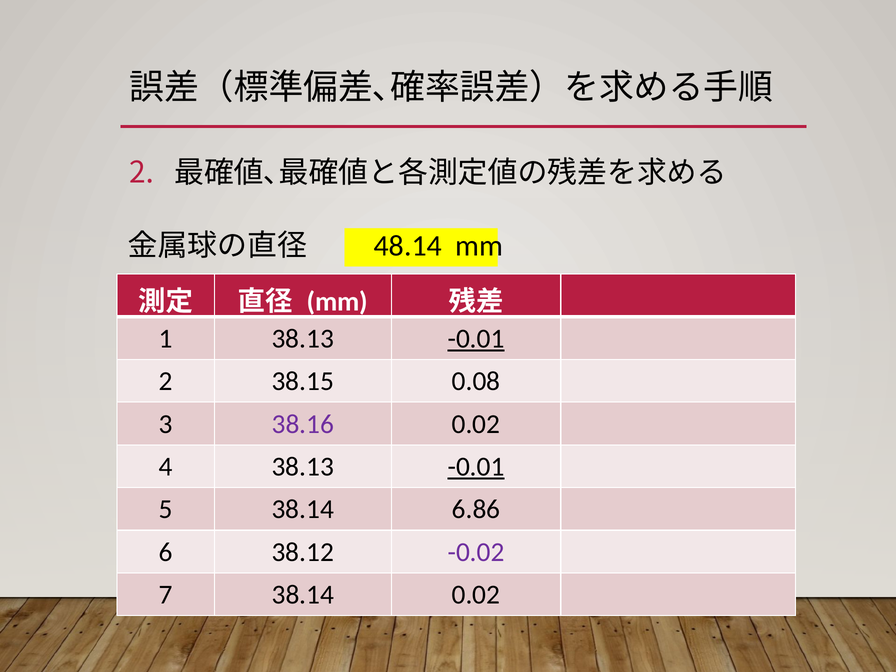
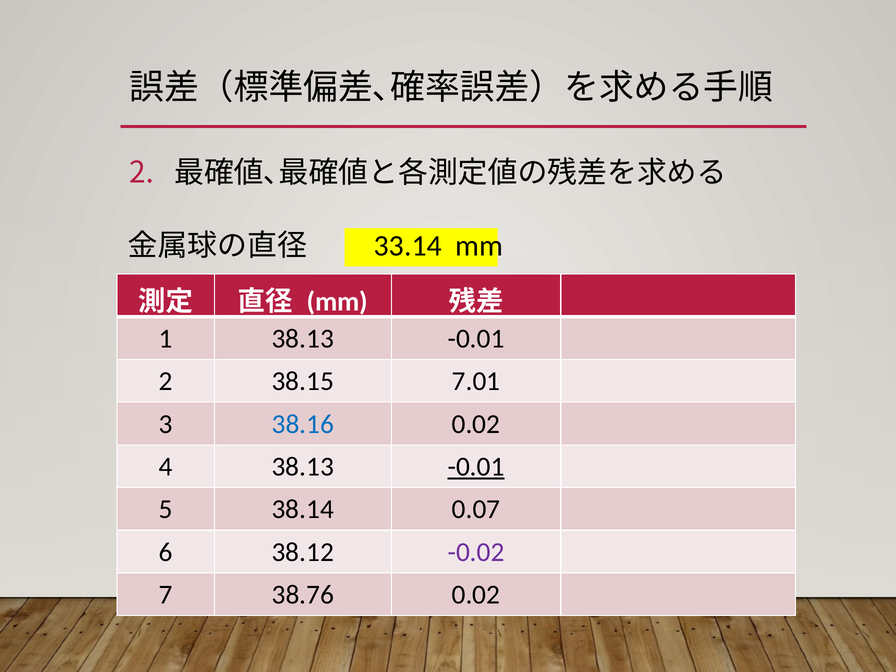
48.14: 48.14 -> 33.14
-0.01 at (476, 339) underline: present -> none
0.08: 0.08 -> 7.01
38.16 colour: purple -> blue
6.86: 6.86 -> 0.07
7 38.14: 38.14 -> 38.76
